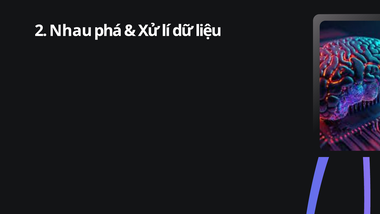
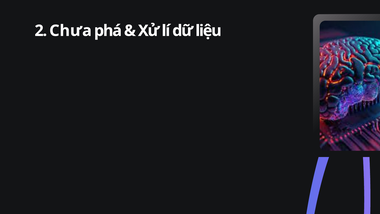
Nhau: Nhau -> Chưa
